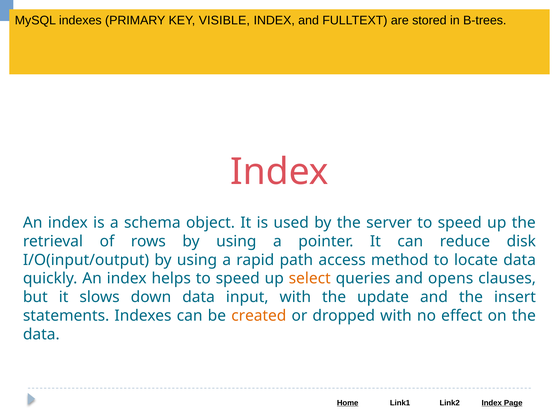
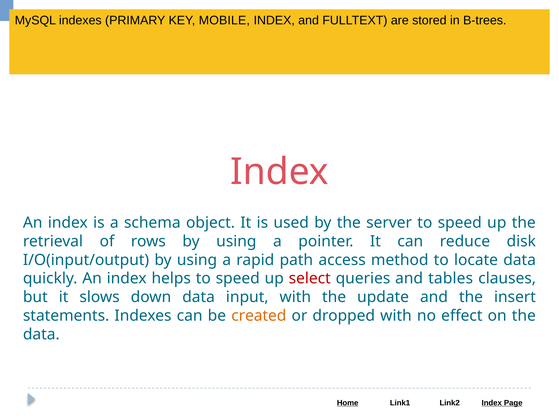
VISIBLE: VISIBLE -> MOBILE
select colour: orange -> red
opens: opens -> tables
